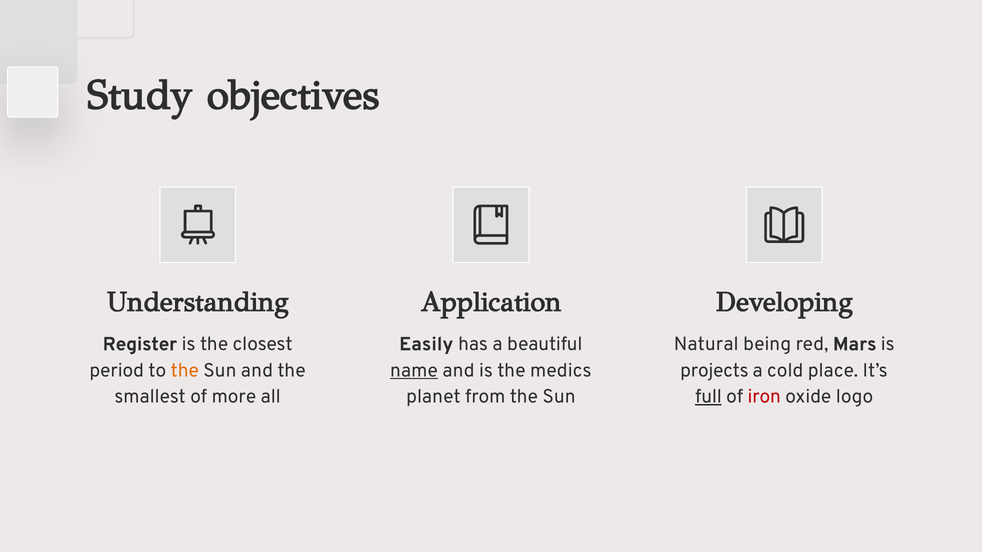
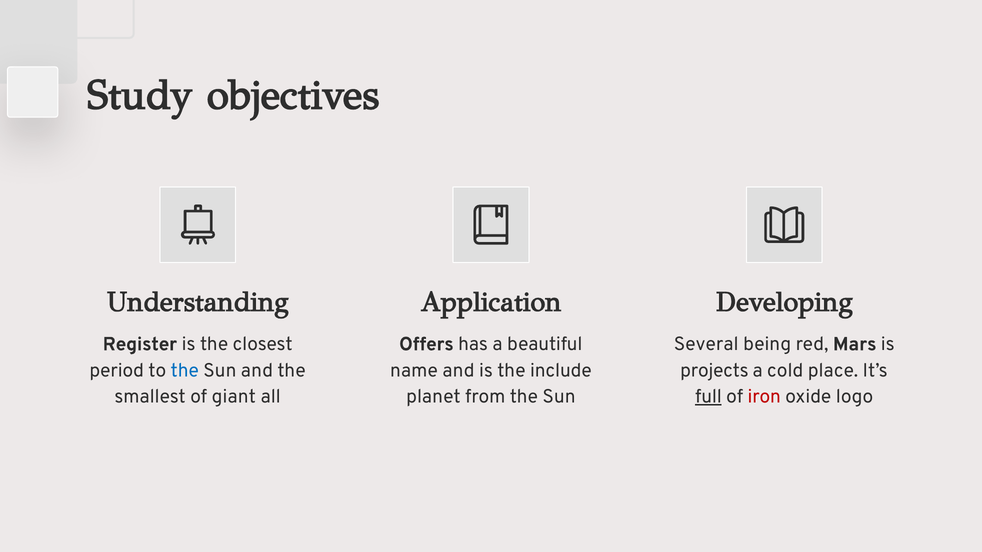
Easily: Easily -> Offers
Natural: Natural -> Several
the at (185, 371) colour: orange -> blue
name underline: present -> none
medics: medics -> include
more: more -> giant
